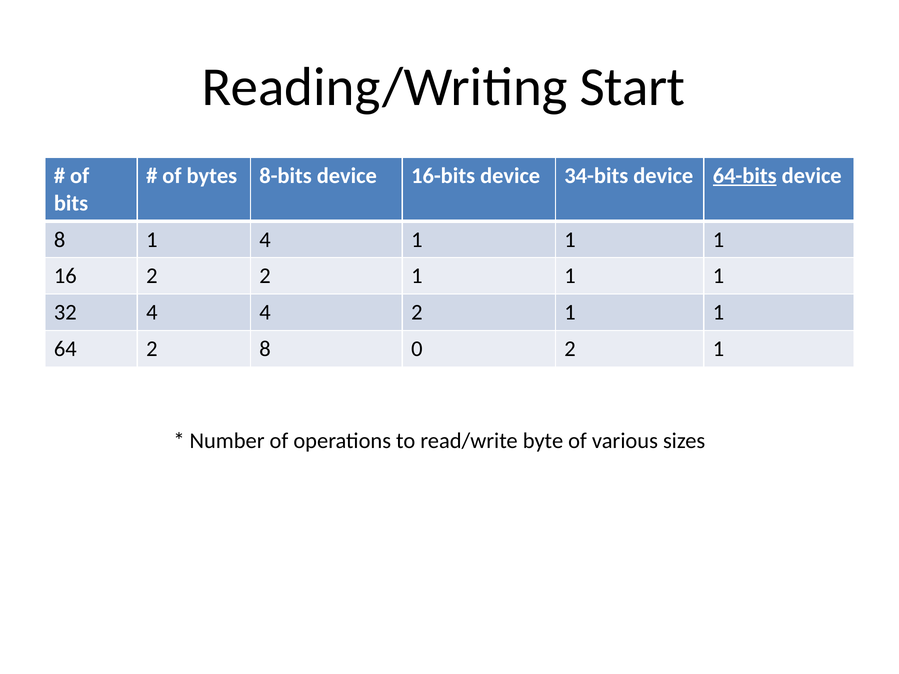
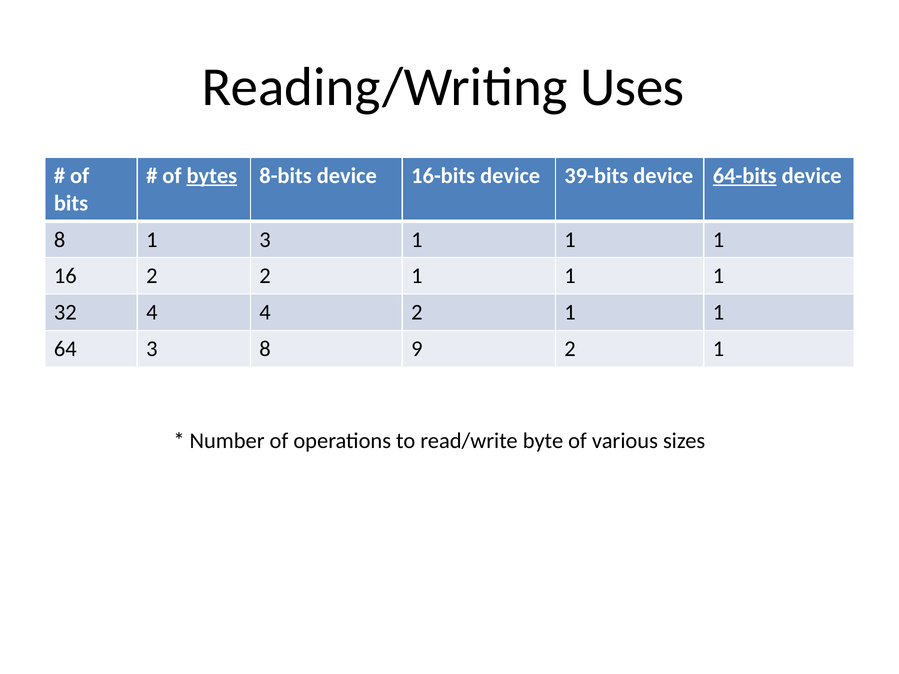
Start: Start -> Uses
bytes underline: none -> present
34-bits: 34-bits -> 39-bits
1 4: 4 -> 3
64 2: 2 -> 3
0: 0 -> 9
